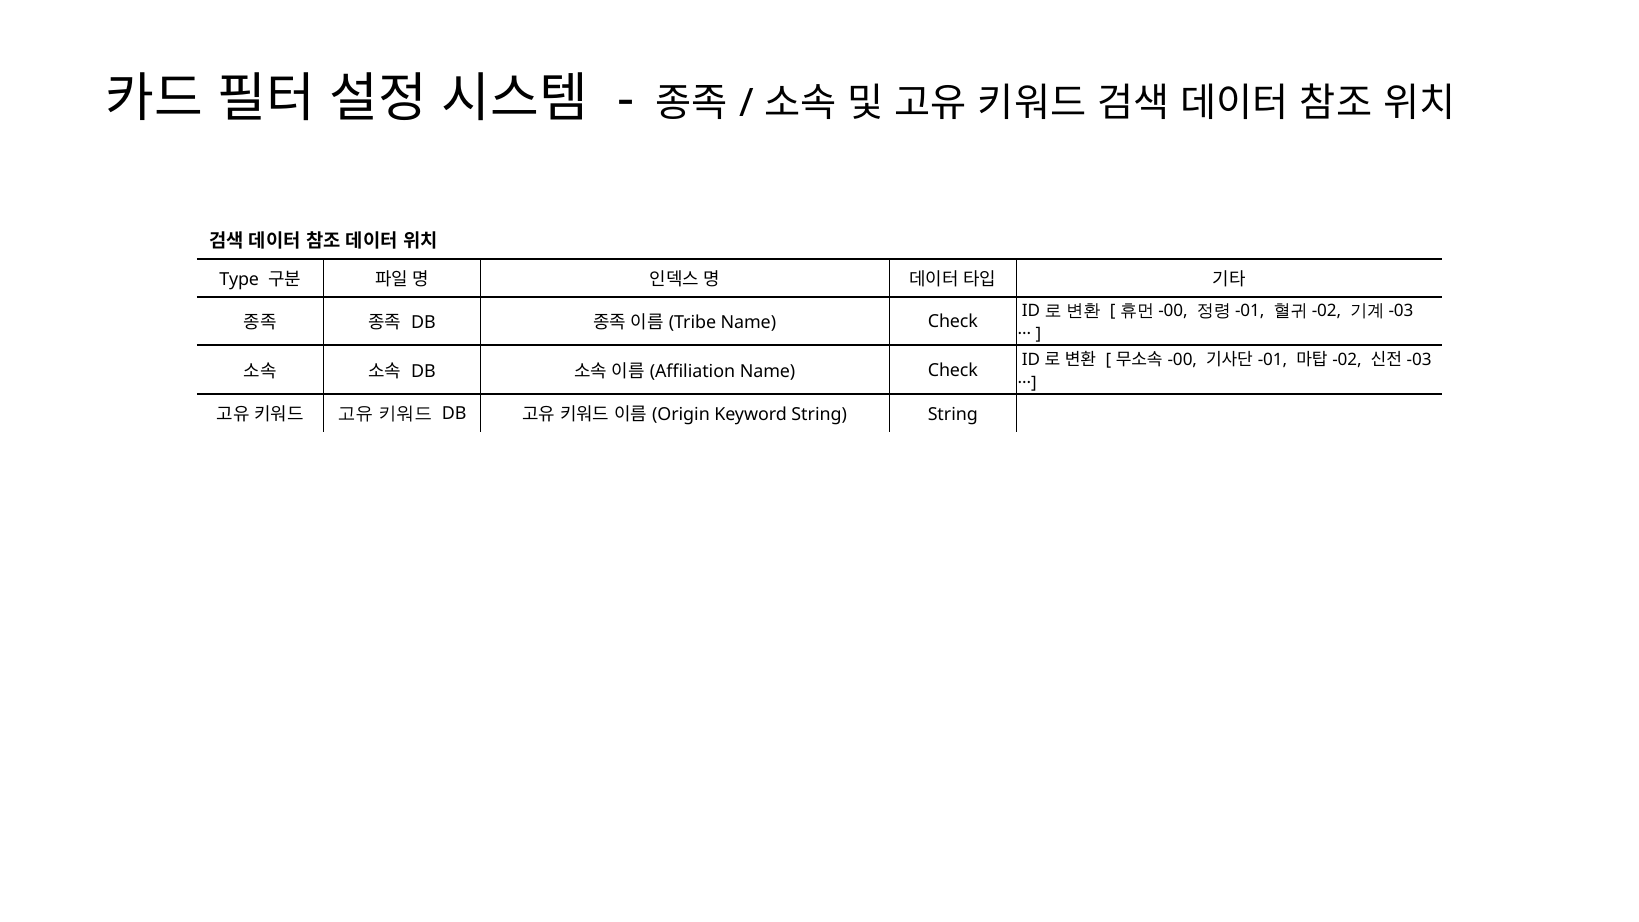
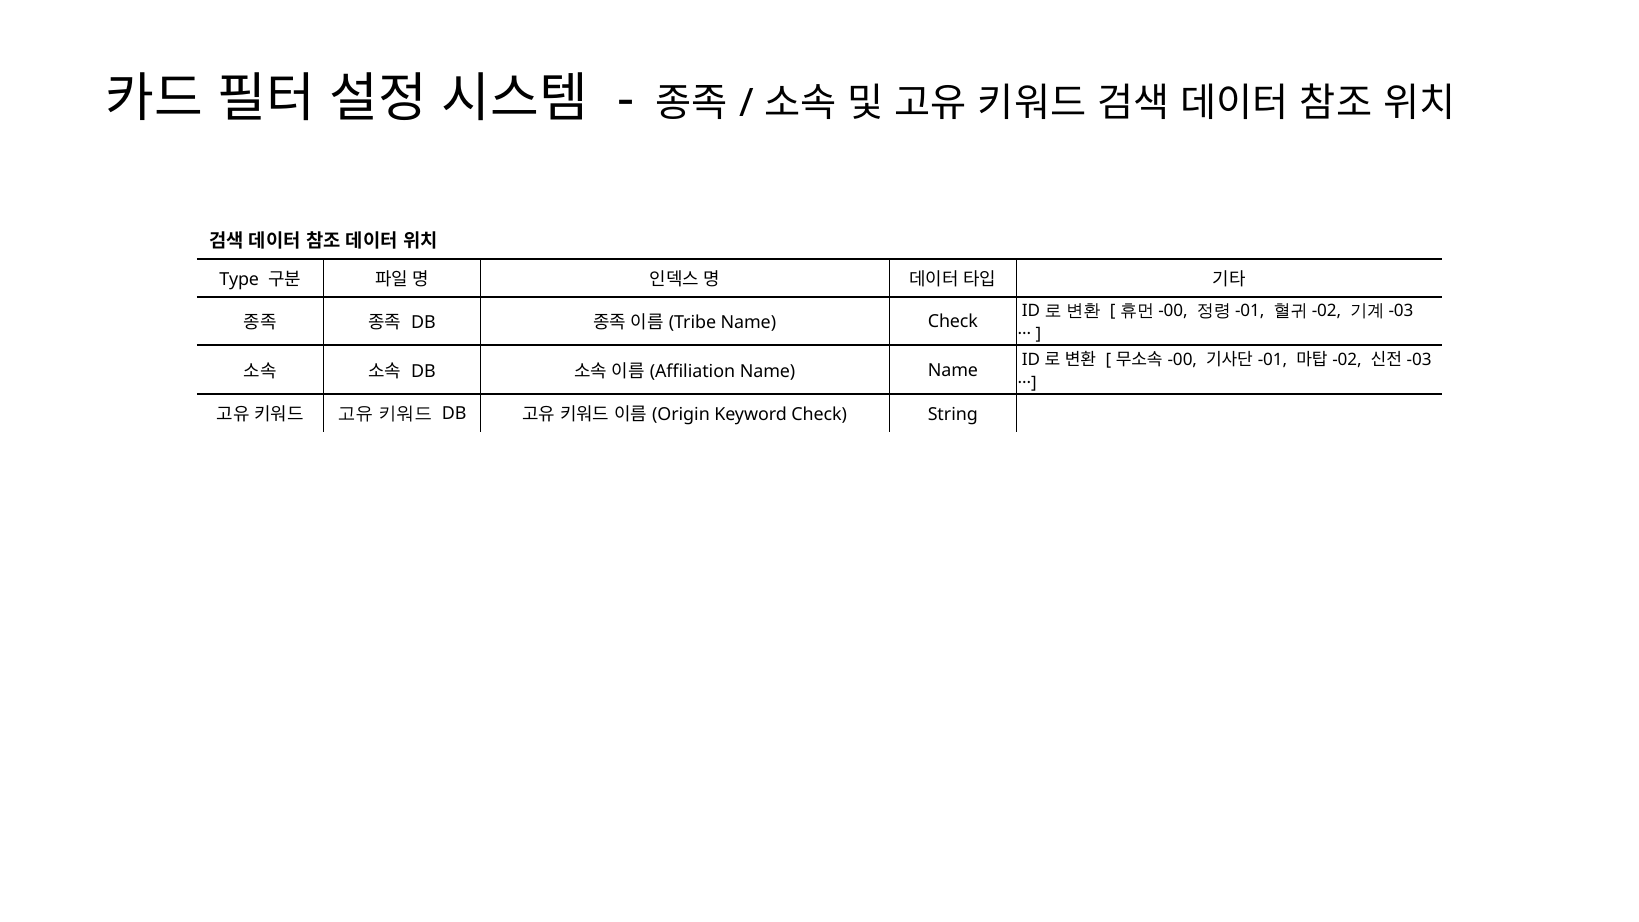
Check at (953, 370): Check -> Name
Keyword String: String -> Check
